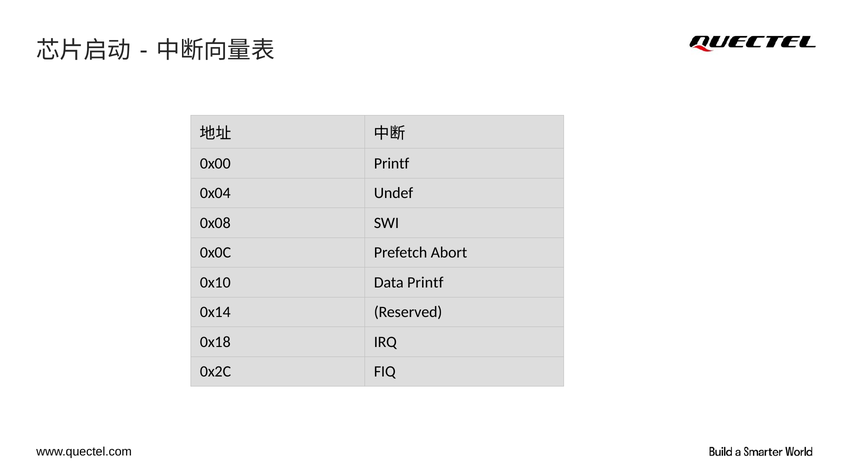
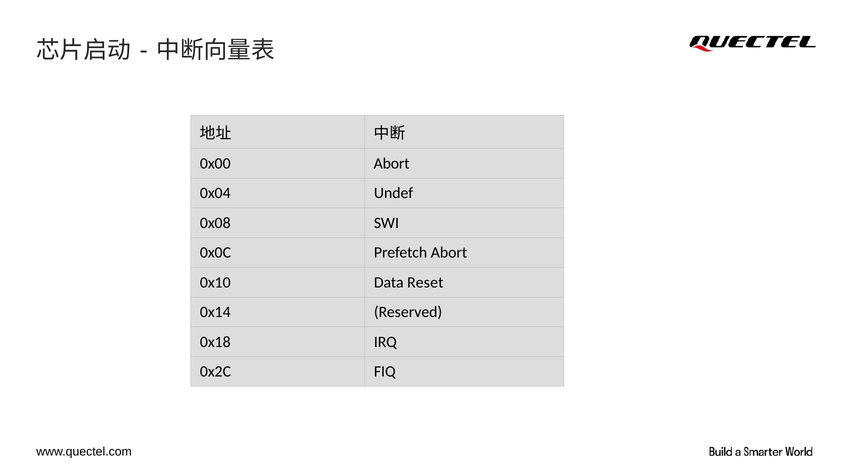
0x00 Printf: Printf -> Abort
Data Printf: Printf -> Reset
